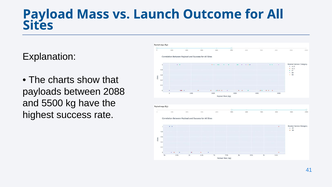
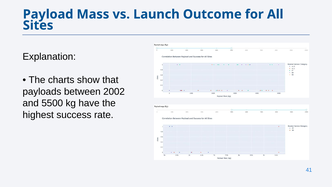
2088: 2088 -> 2002
